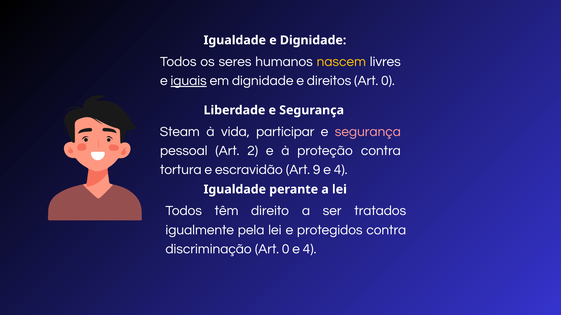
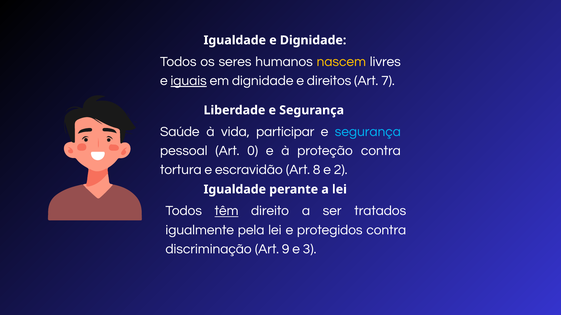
direitos Art 0: 0 -> 7
Steam: Steam -> Saúde
segurança at (368, 132) colour: pink -> light blue
2: 2 -> 0
9: 9 -> 8
4 at (341, 170): 4 -> 2
têm underline: none -> present
discriminação Art 0: 0 -> 9
4 at (310, 249): 4 -> 3
